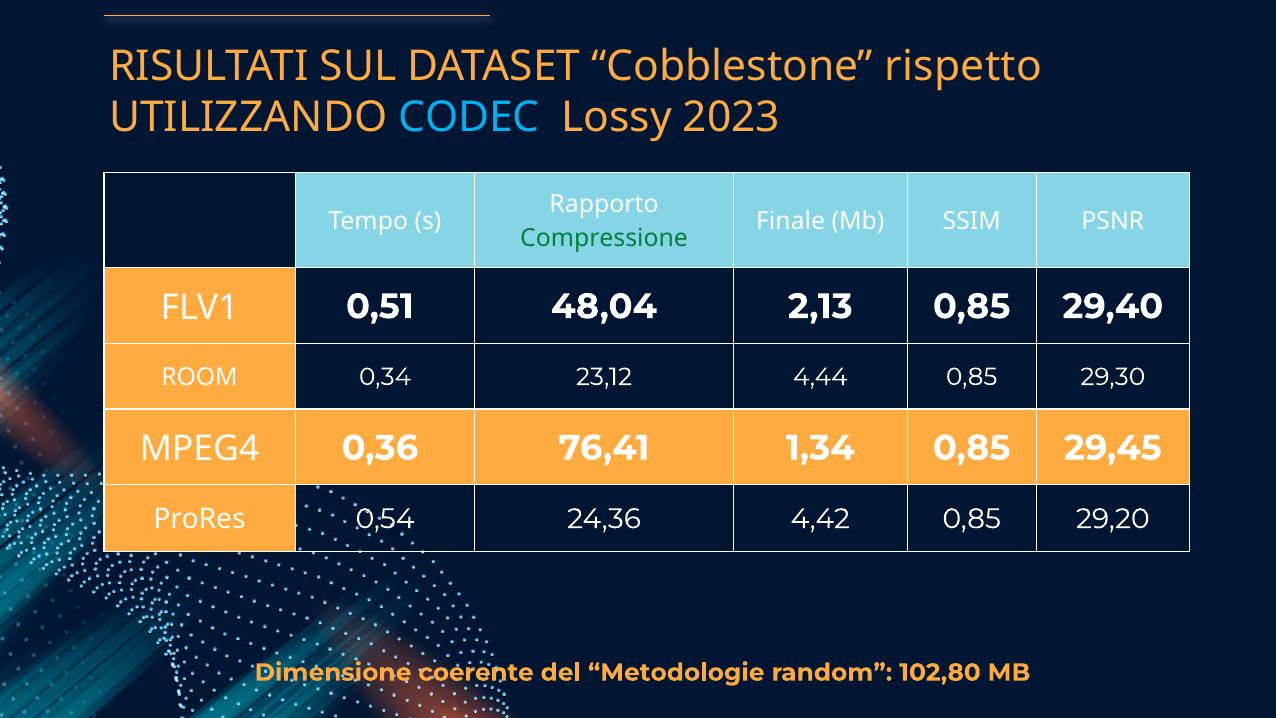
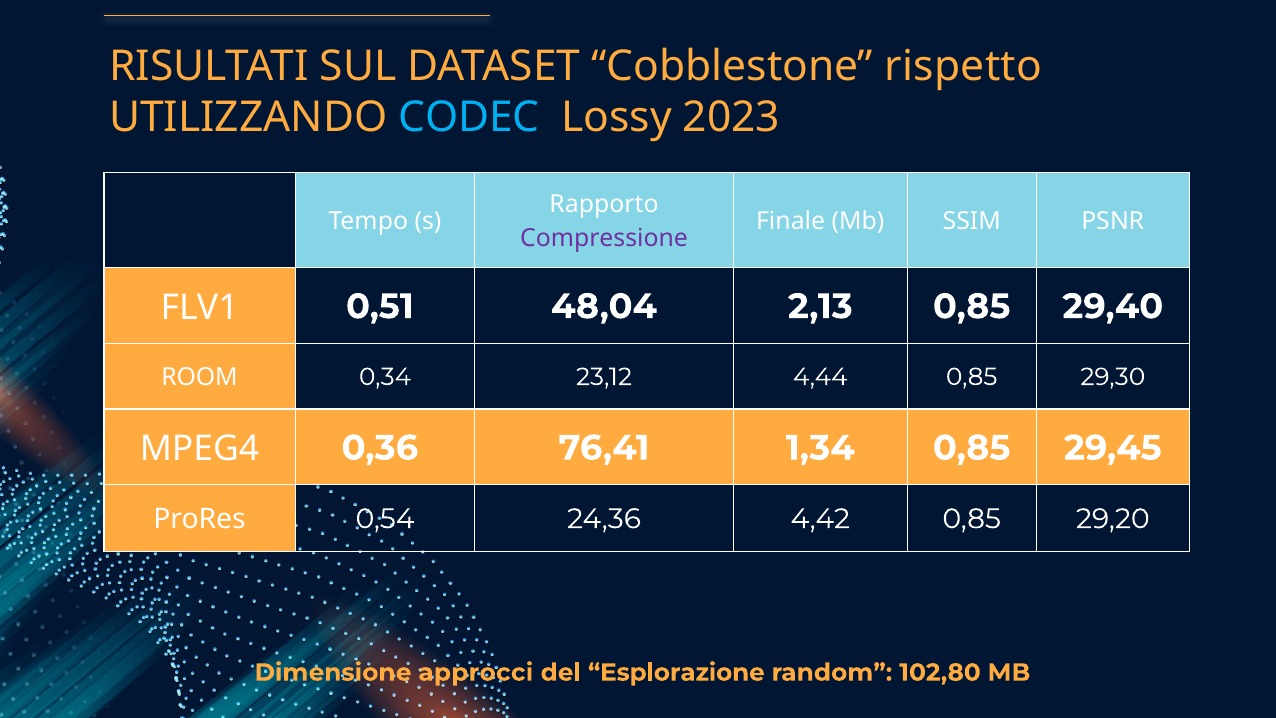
Compressione colour: green -> purple
coerente: coerente -> approcci
Metodologie: Metodologie -> Esplorazione
